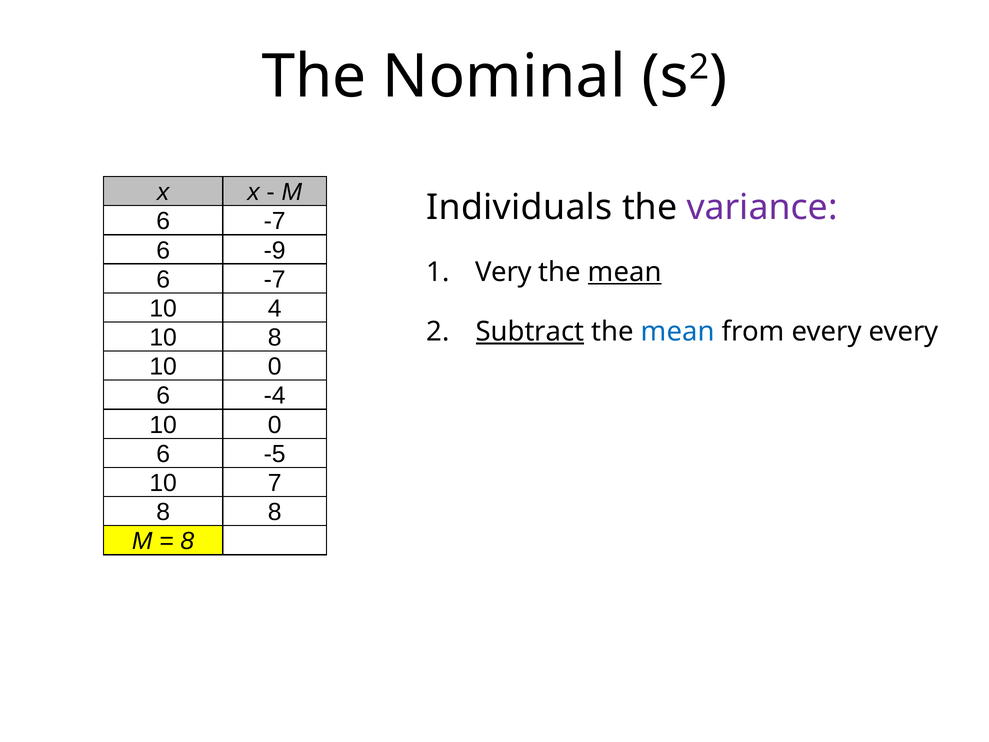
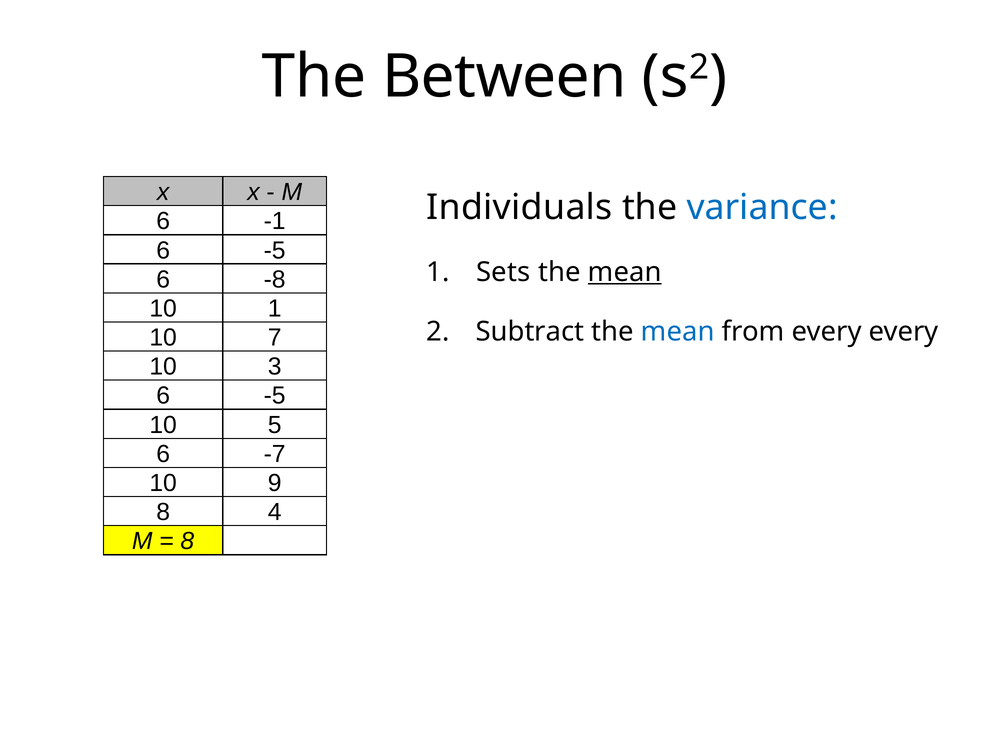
Nominal: Nominal -> Between
variance colour: purple -> blue
-7 at (275, 221): -7 -> -1
-9 at (275, 250): -9 -> -5
Very: Very -> Sets
-7 at (275, 279): -7 -> -8
10 4: 4 -> 1
Subtract underline: present -> none
10 8: 8 -> 7
0 at (275, 367): 0 -> 3
-4 at (275, 396): -4 -> -5
0 at (275, 425): 0 -> 5
-5: -5 -> -7
7: 7 -> 9
8 8: 8 -> 4
